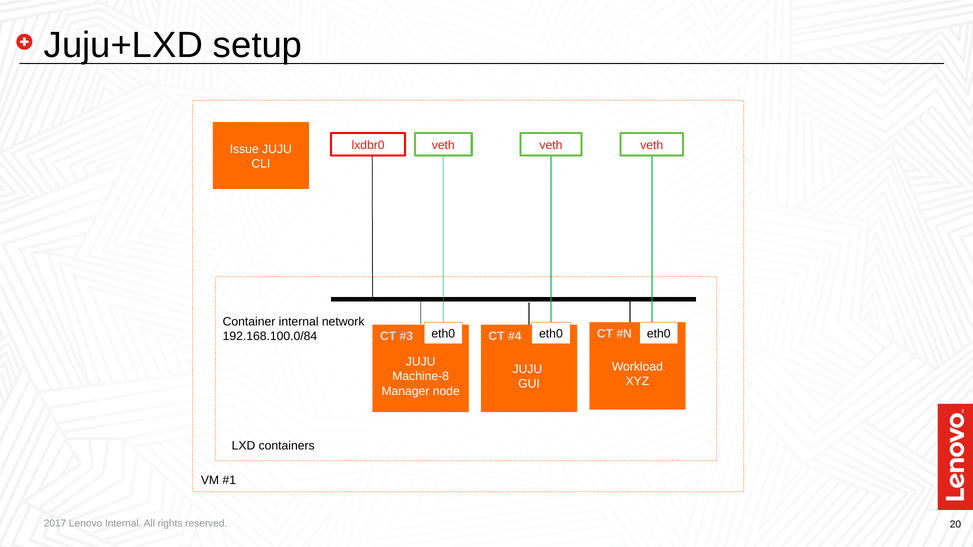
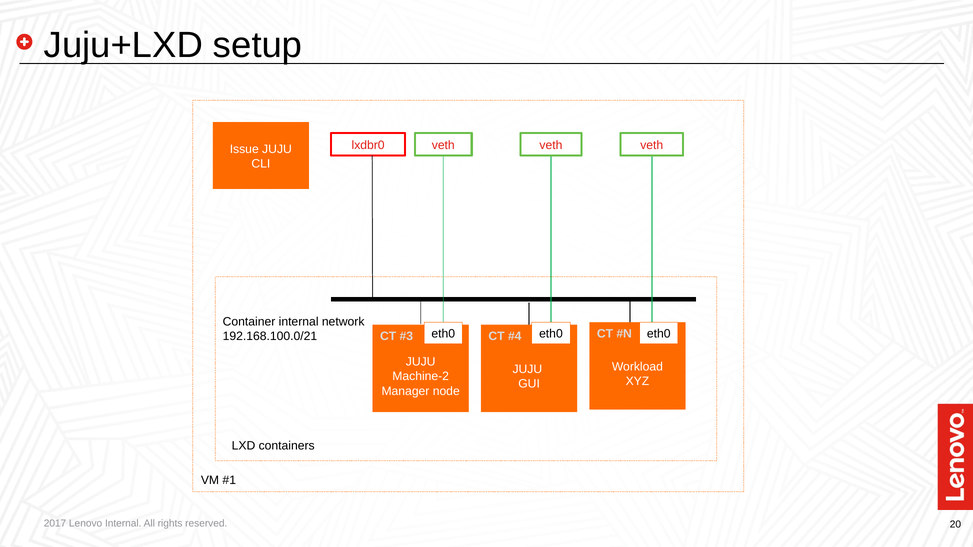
192.168.100.0/84: 192.168.100.0/84 -> 192.168.100.0/21
Machine-8: Machine-8 -> Machine-2
